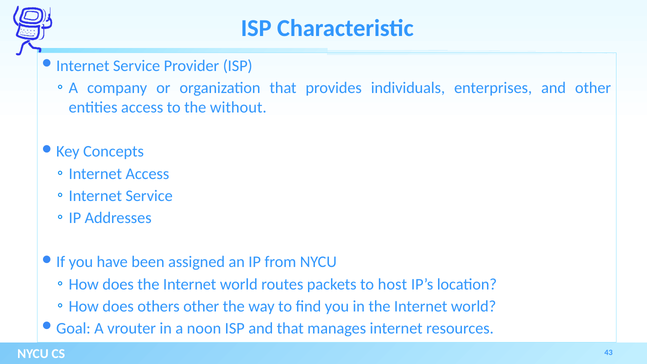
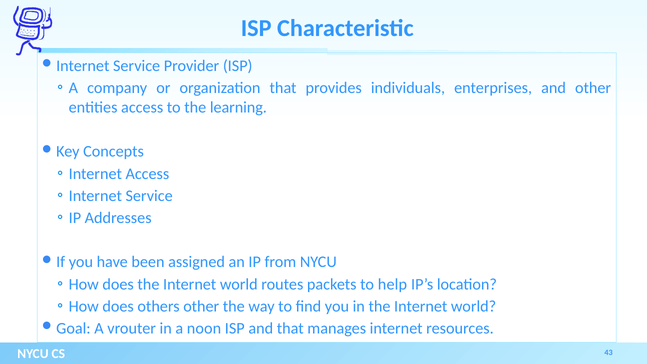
without: without -> learning
host: host -> help
